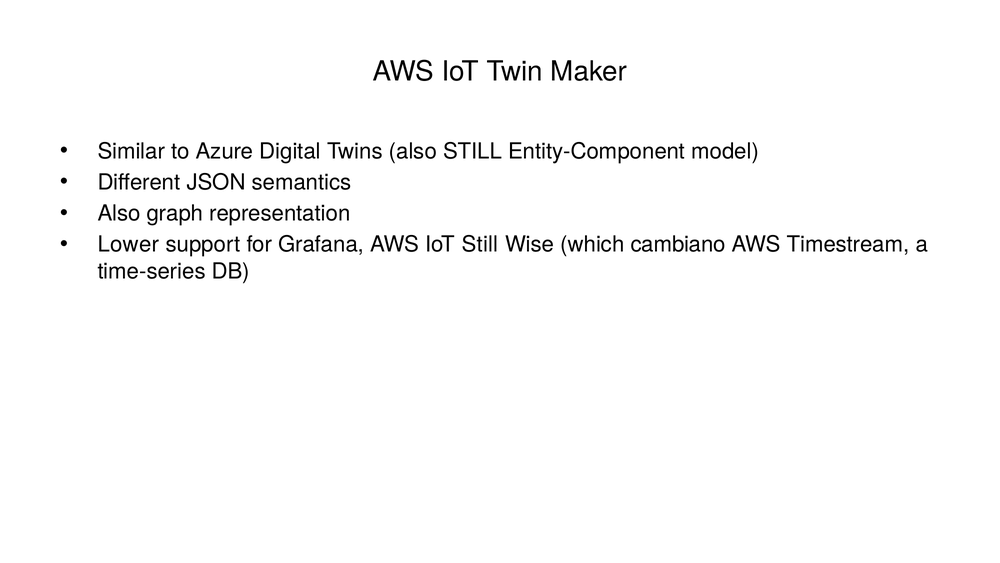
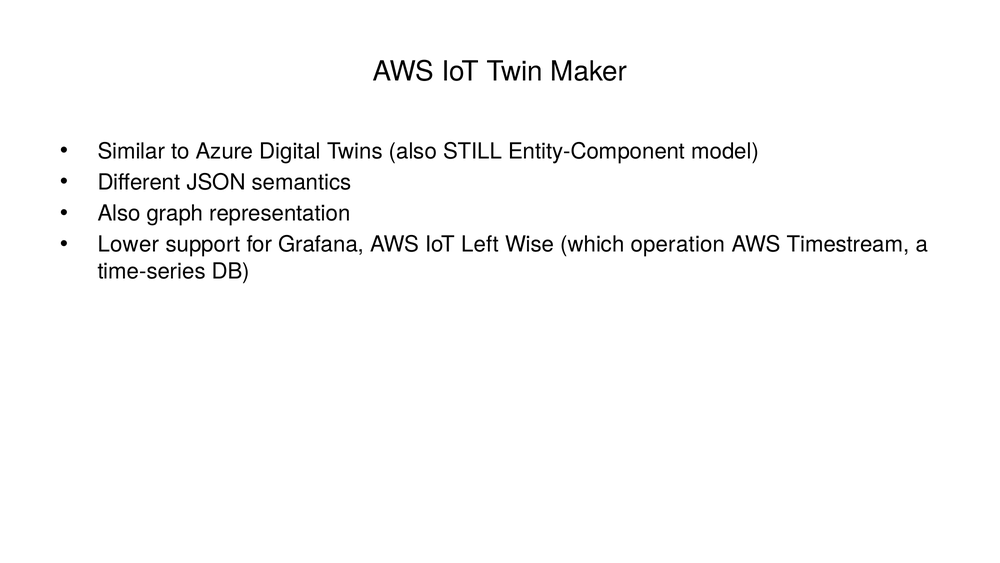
IoT Still: Still -> Left
cambiano: cambiano -> operation
